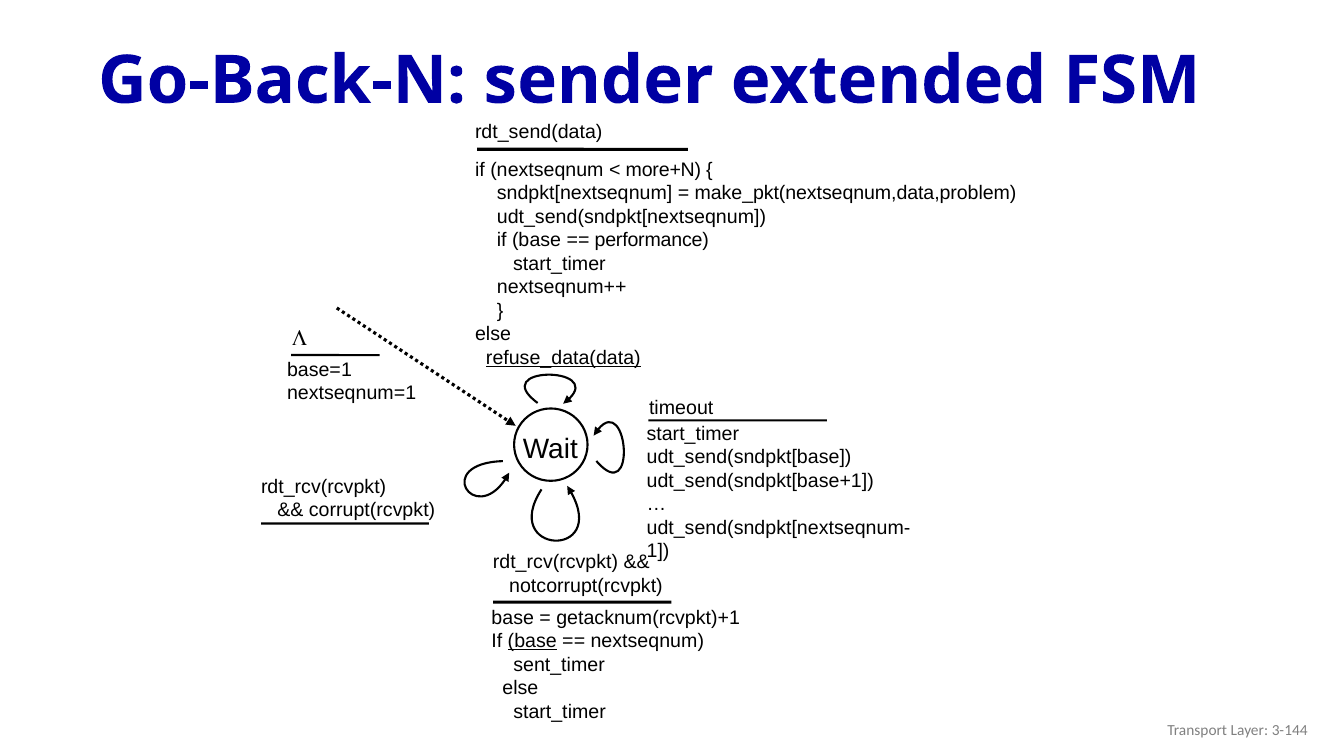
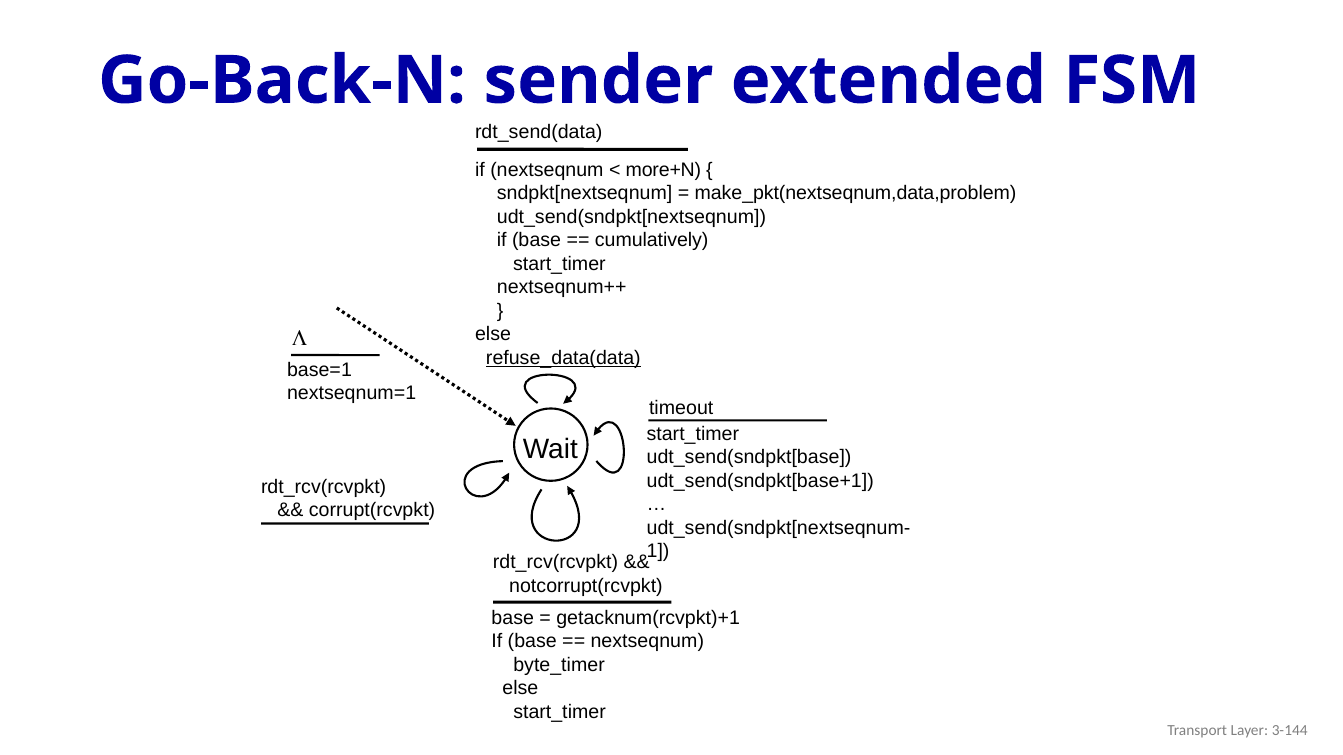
performance: performance -> cumulatively
base at (532, 641) underline: present -> none
sent_timer: sent_timer -> byte_timer
